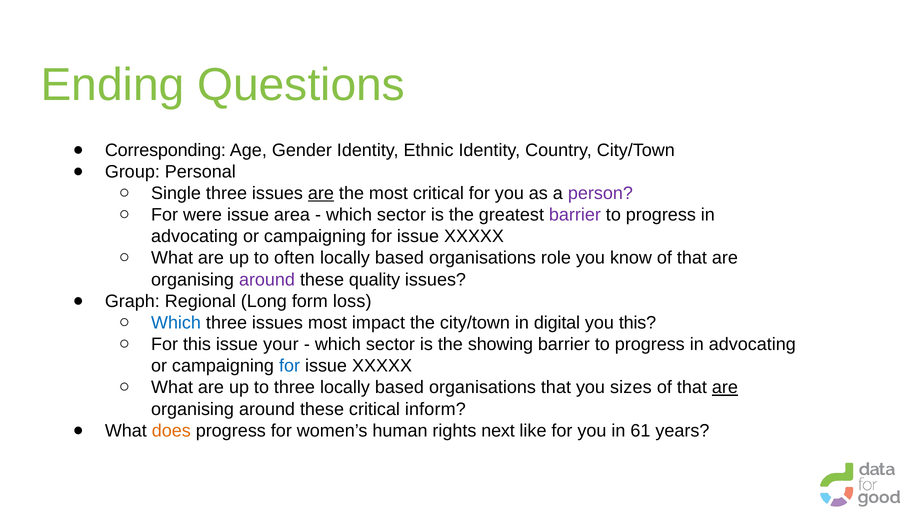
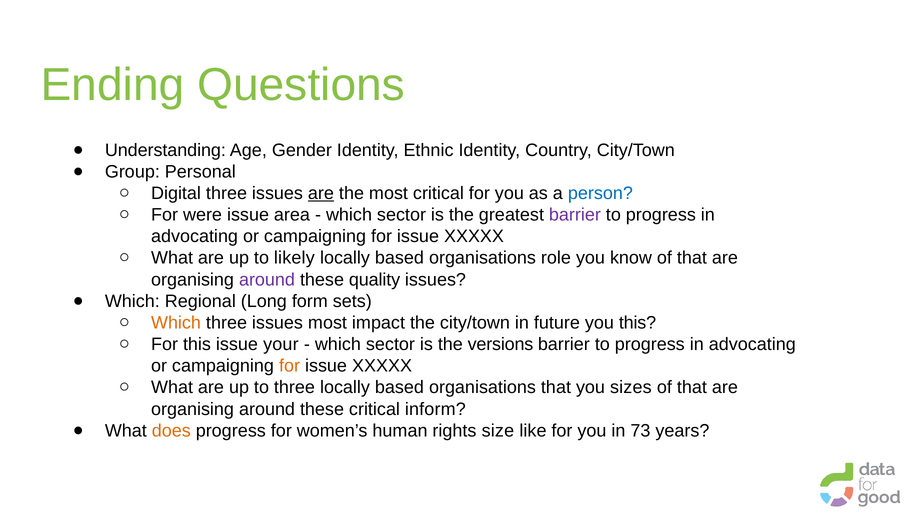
Corresponding: Corresponding -> Understanding
Single: Single -> Digital
person colour: purple -> blue
often: often -> likely
Graph at (132, 301): Graph -> Which
loss: loss -> sets
Which at (176, 323) colour: blue -> orange
digital: digital -> future
showing: showing -> versions
for at (290, 366) colour: blue -> orange
are at (725, 387) underline: present -> none
next: next -> size
61: 61 -> 73
